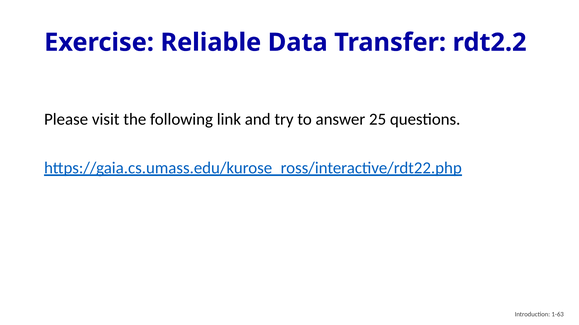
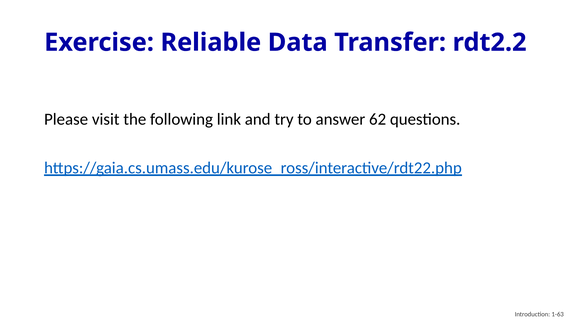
25: 25 -> 62
